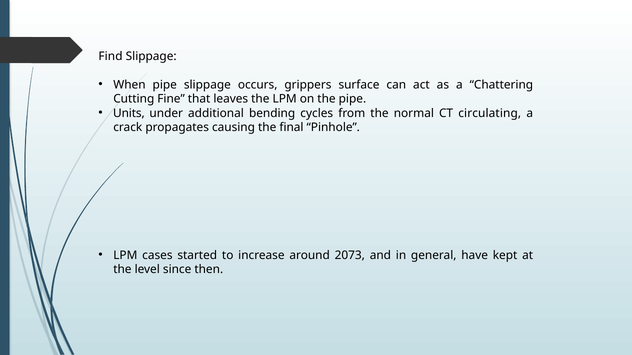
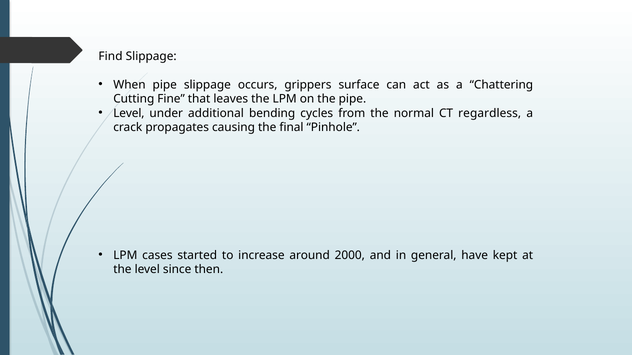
Units at (129, 113): Units -> Level
circulating: circulating -> regardless
2073: 2073 -> 2000
